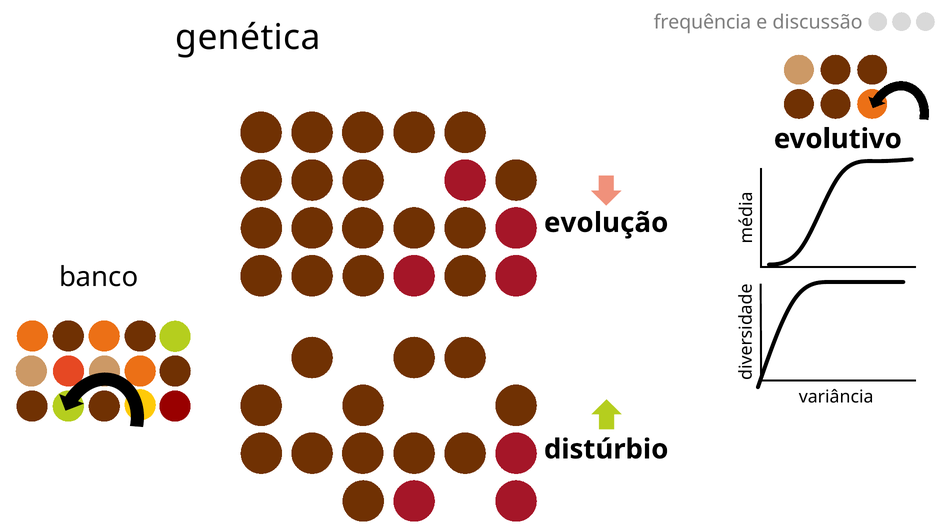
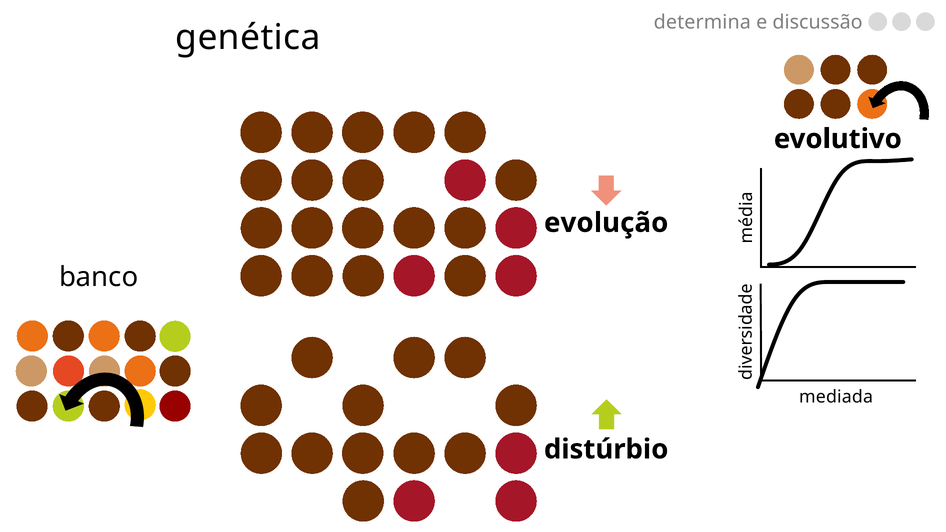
frequência: frequência -> determina
variância: variância -> mediada
